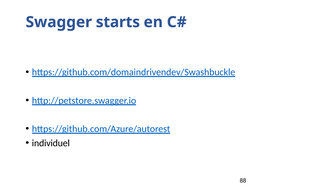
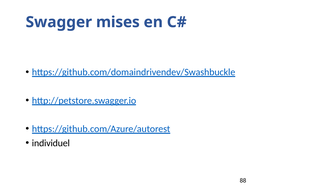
starts: starts -> mises
